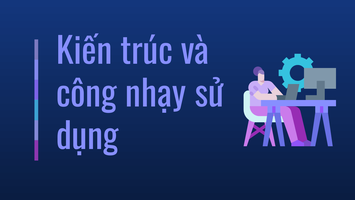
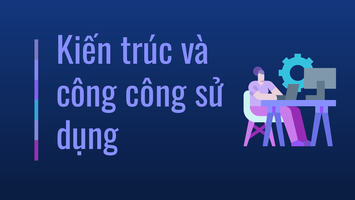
công nhạy: nhạy -> công
